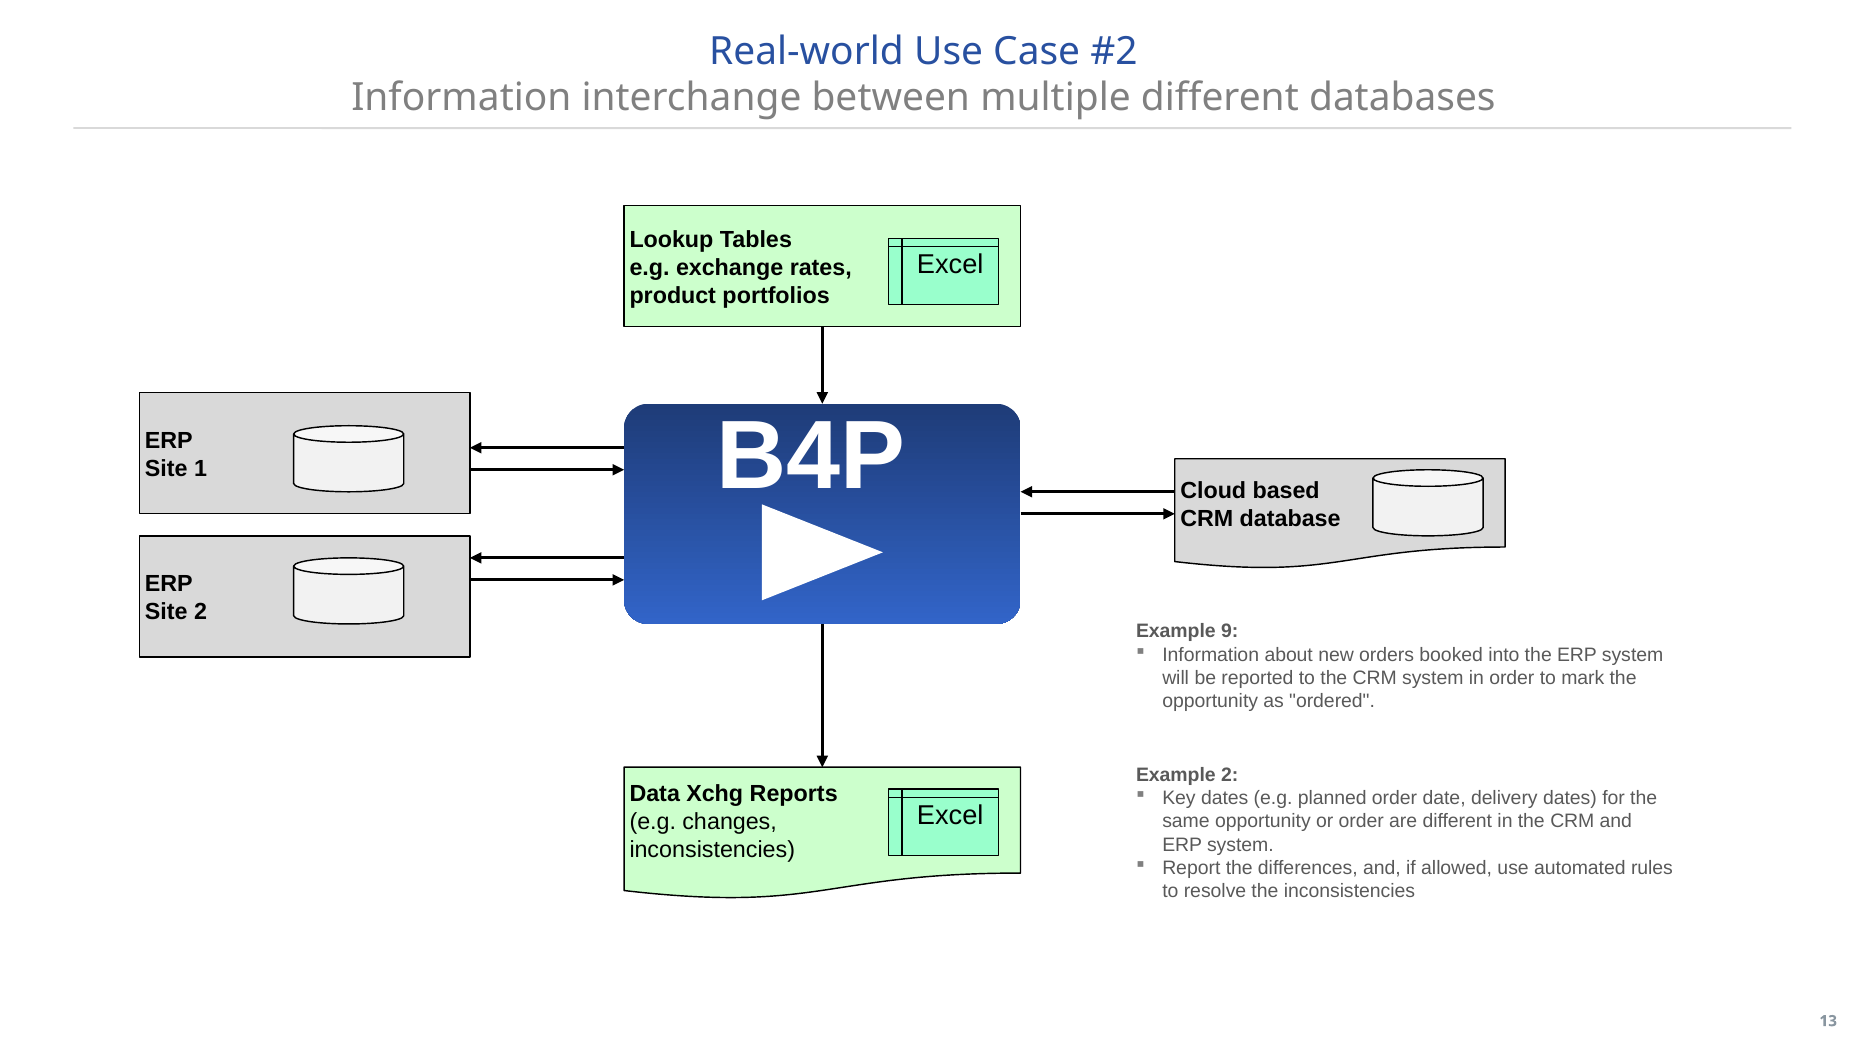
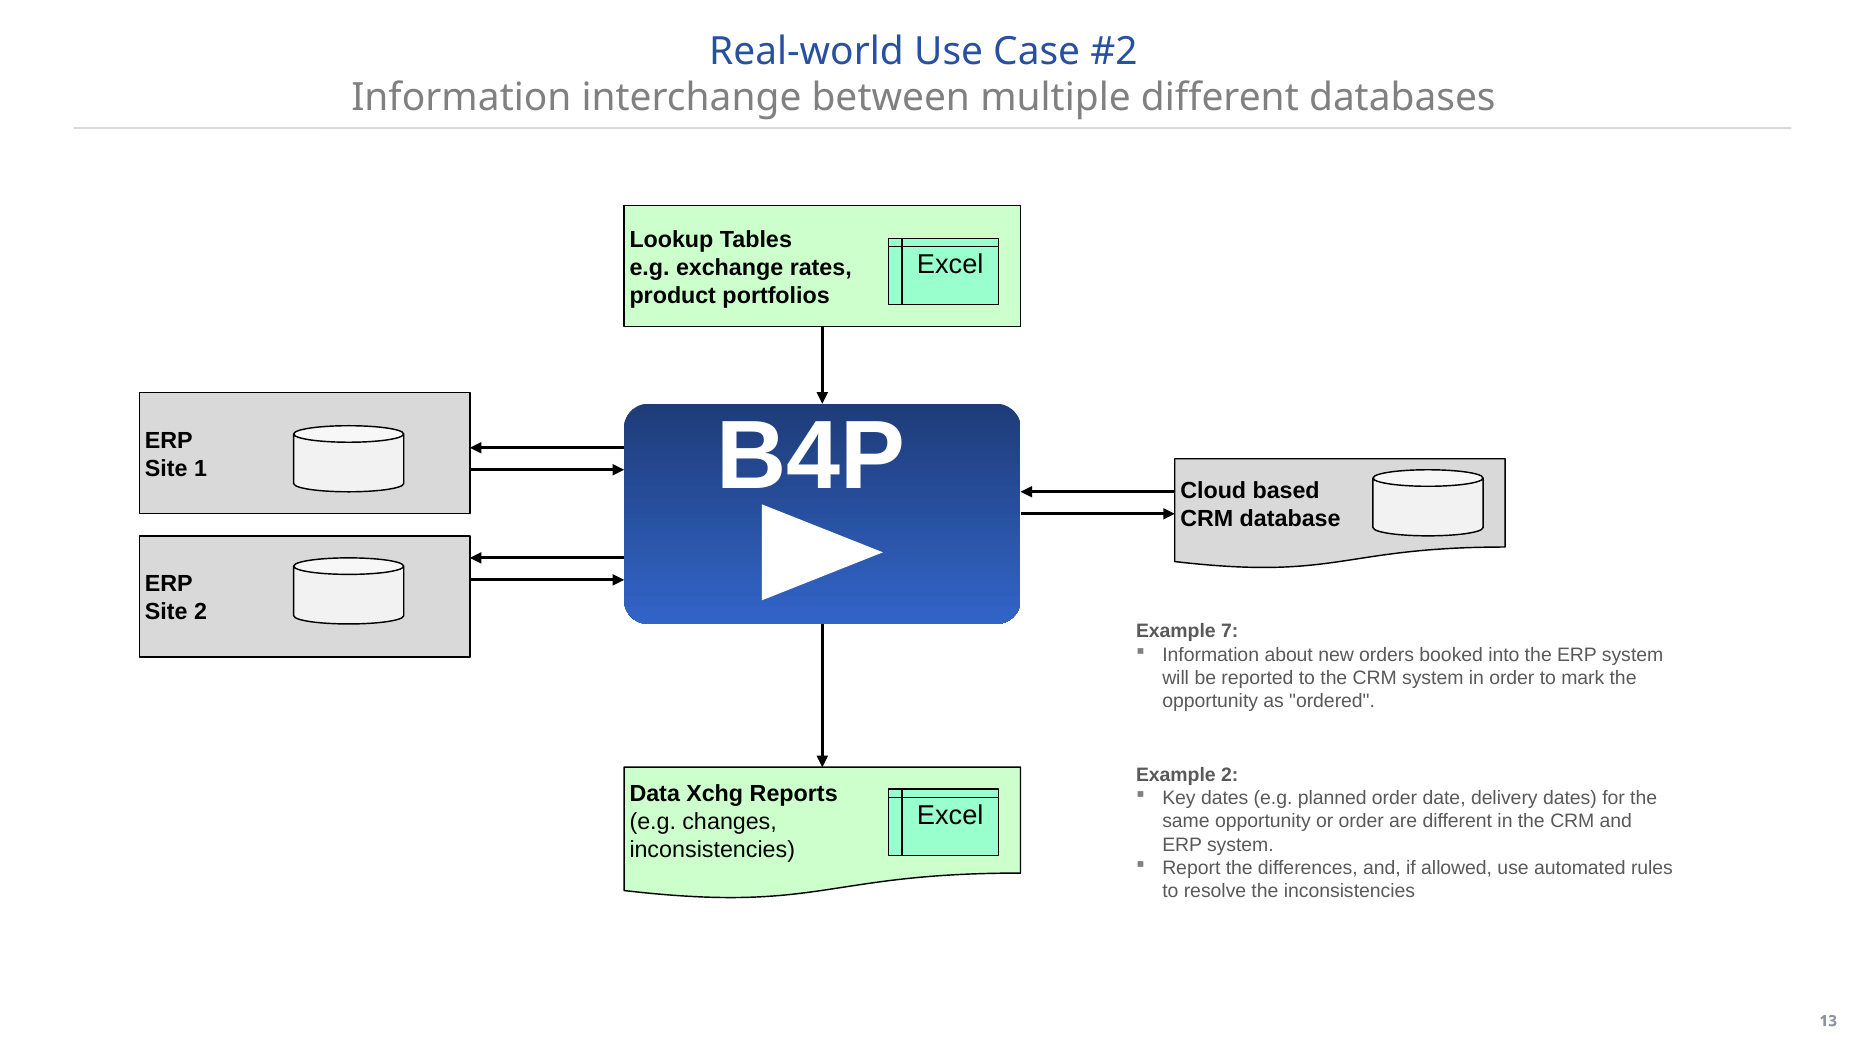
9: 9 -> 7
